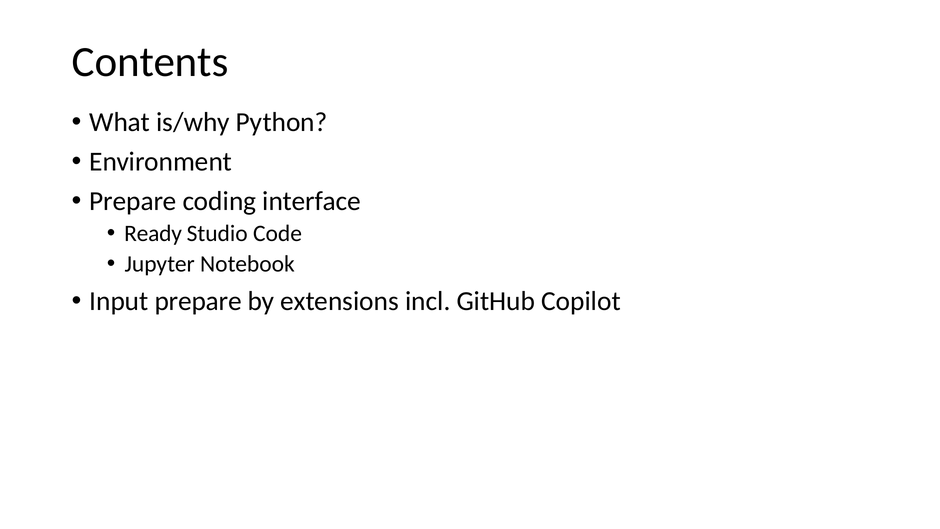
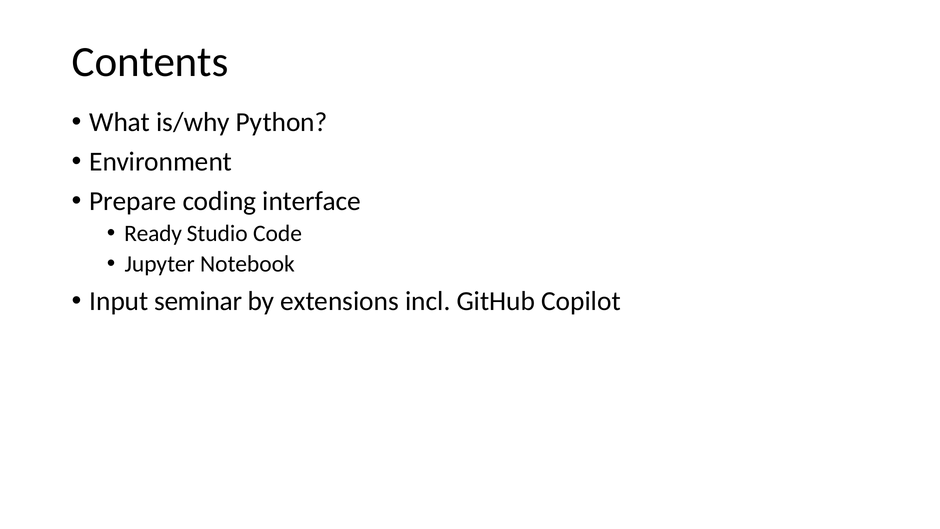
Input prepare: prepare -> seminar
